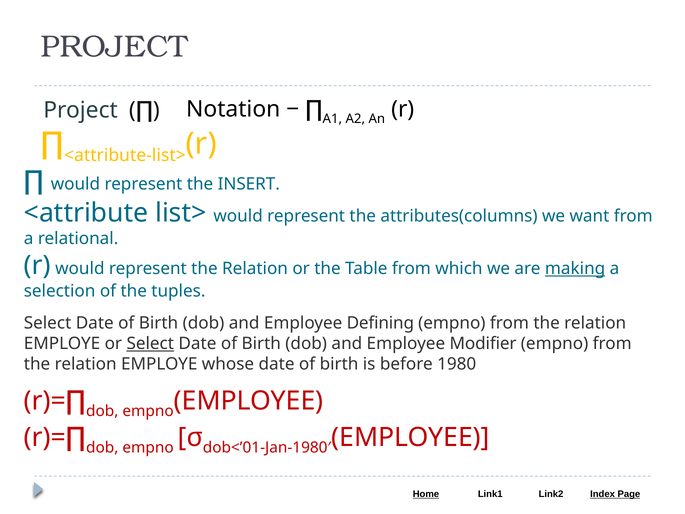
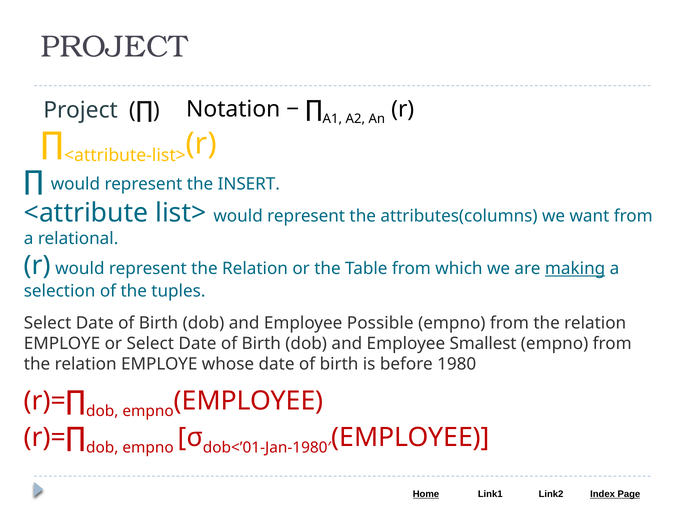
Defining: Defining -> Possible
Select at (150, 344) underline: present -> none
Modifier: Modifier -> Smallest
